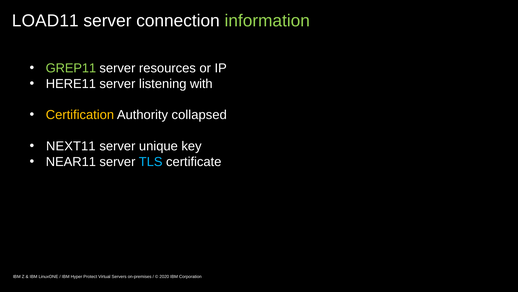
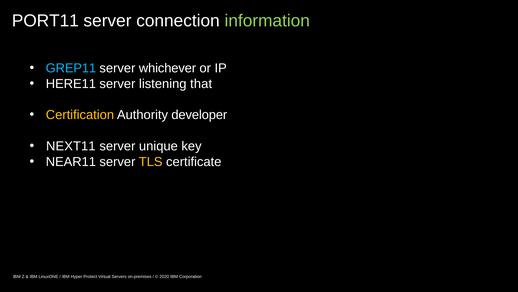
LOAD11: LOAD11 -> PORT11
GREP11 colour: light green -> light blue
resources: resources -> whichever
with: with -> that
collapsed: collapsed -> developer
TLS colour: light blue -> yellow
